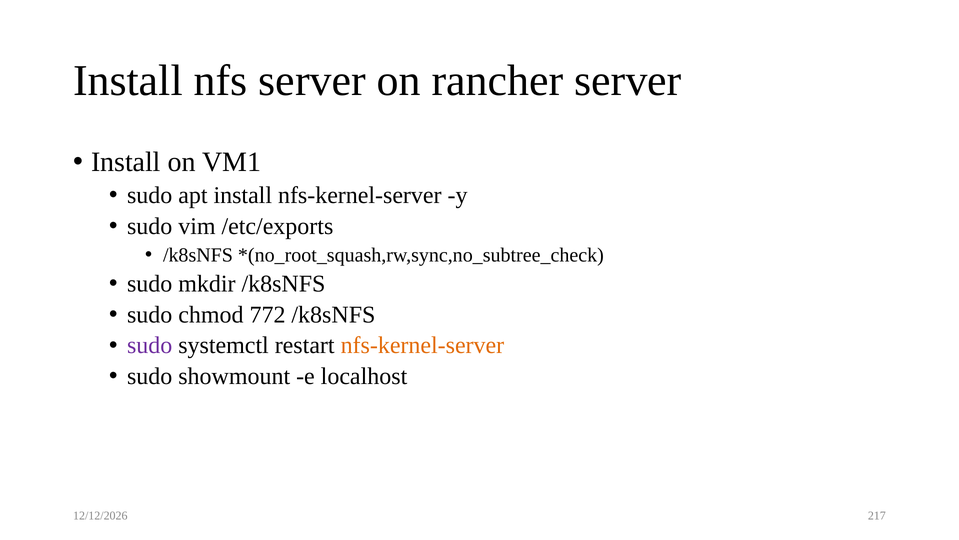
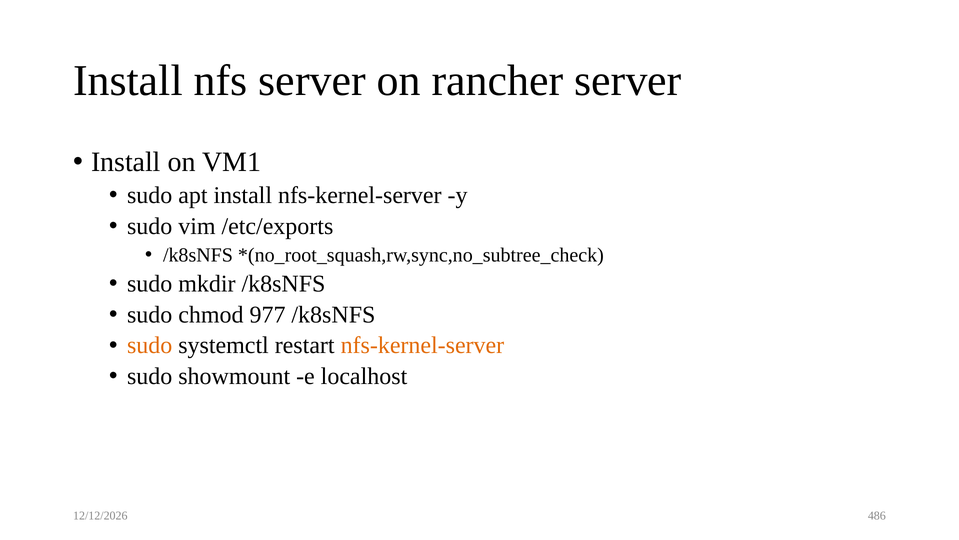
772: 772 -> 977
sudo at (150, 345) colour: purple -> orange
217: 217 -> 486
